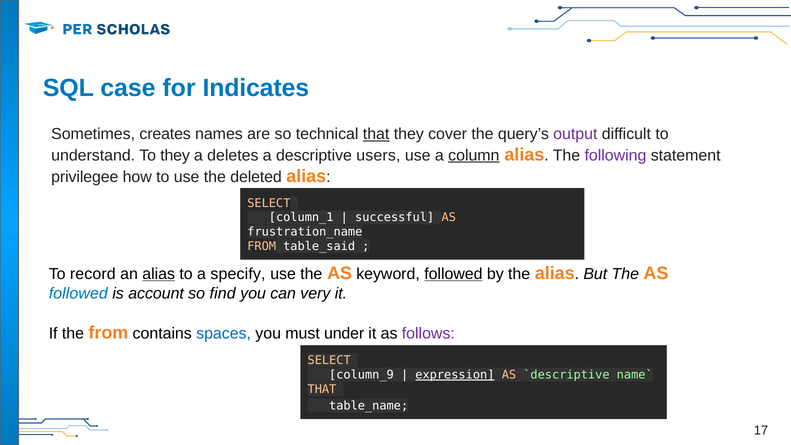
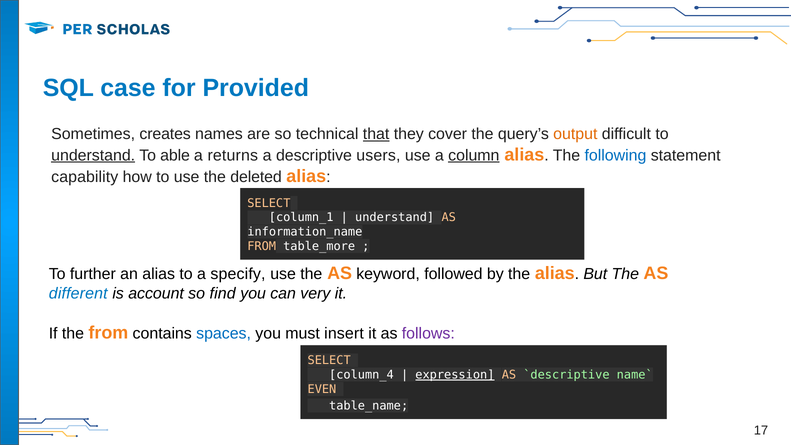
Indicates: Indicates -> Provided
output colour: purple -> orange
understand at (93, 155) underline: none -> present
To they: they -> able
deletes: deletes -> returns
following colour: purple -> blue
privilegee: privilegee -> capability
successful at (395, 218): successful -> understand
frustration_name: frustration_name -> information_name
table_said: table_said -> table_more
record: record -> further
alias at (159, 274) underline: present -> none
followed at (453, 274) underline: present -> none
followed at (78, 293): followed -> different
under: under -> insert
column_9: column_9 -> column_4
THAT at (322, 389): THAT -> EVEN
